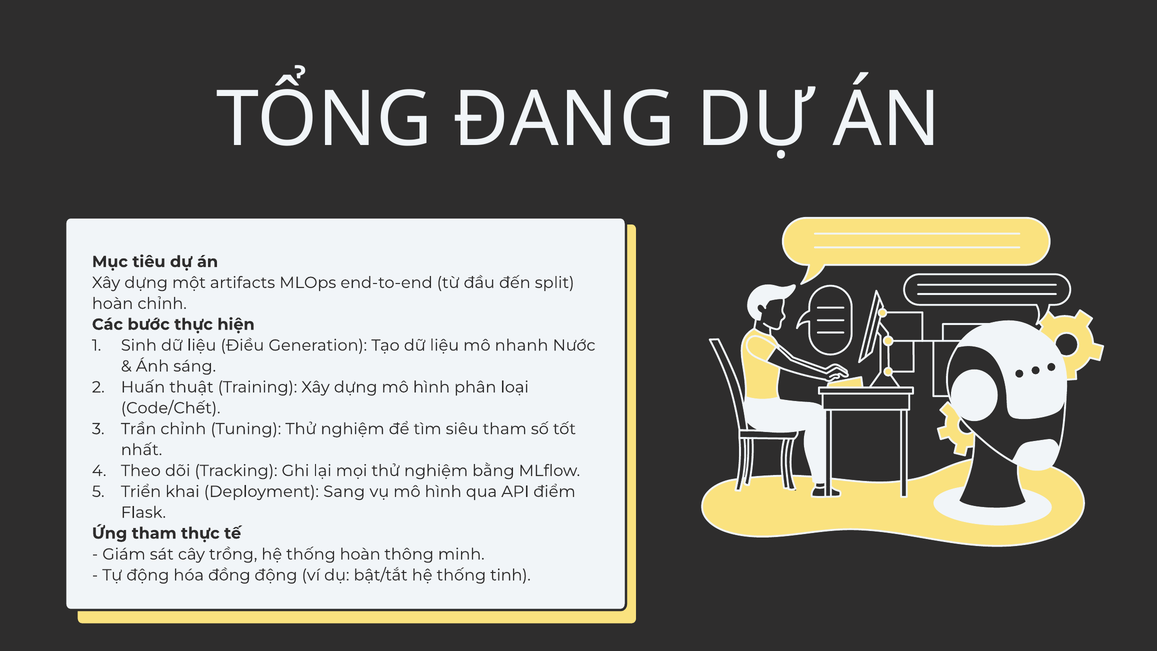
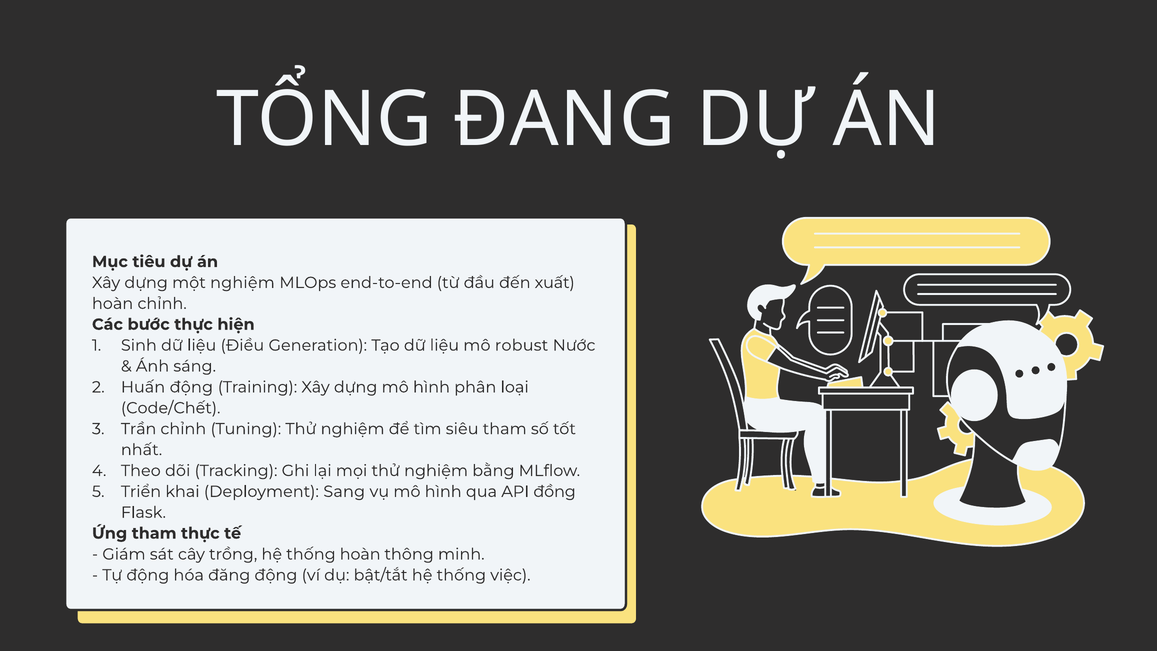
một artifacts: artifacts -> nghiệm
split: split -> xuất
nhanh: nhanh -> robust
Huấn thuật: thuật -> động
điểm: điểm -> đồng
đồng: đồng -> đăng
tinh: tinh -> việc
